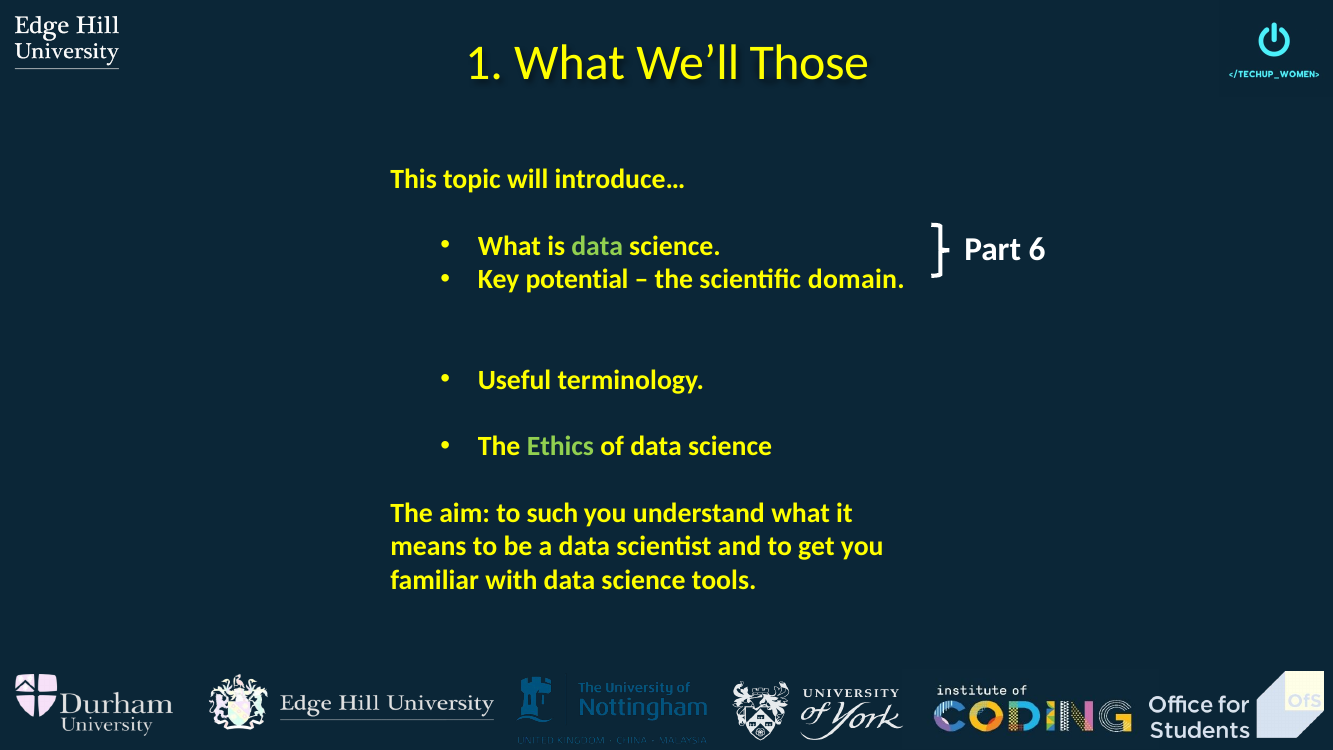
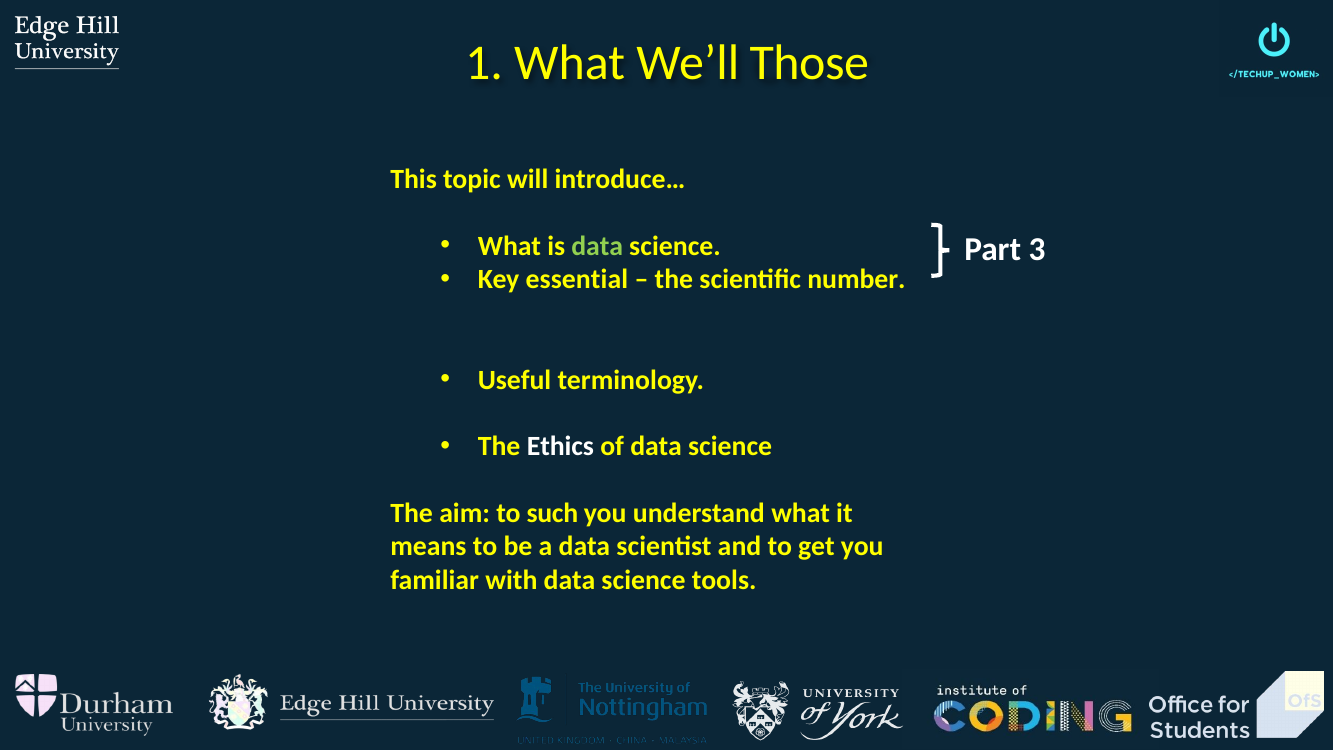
6: 6 -> 3
potential: potential -> essential
domain: domain -> number
Ethics colour: light green -> white
